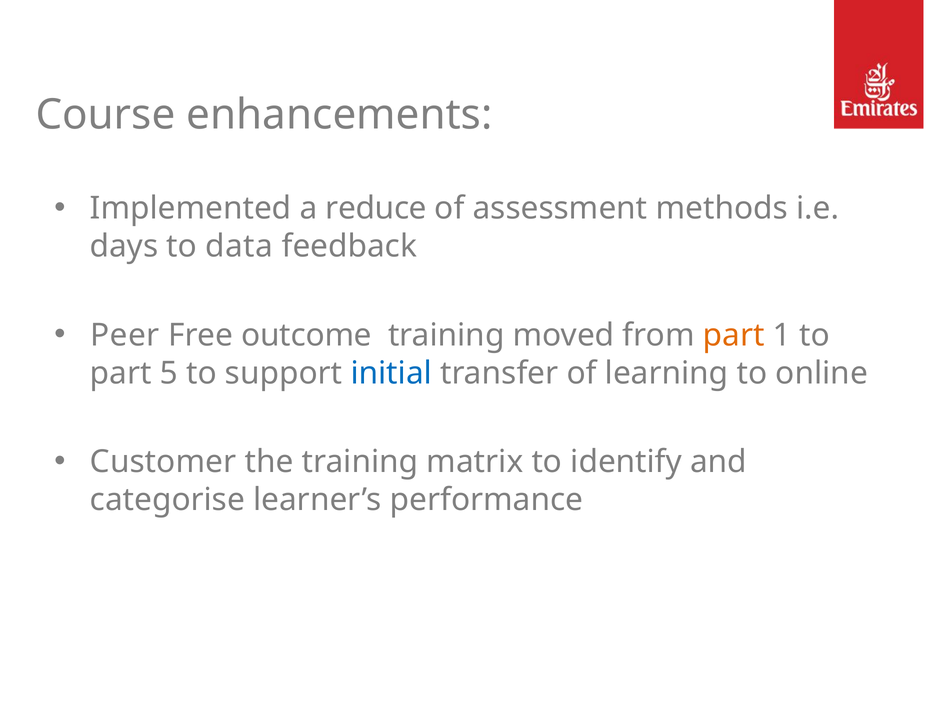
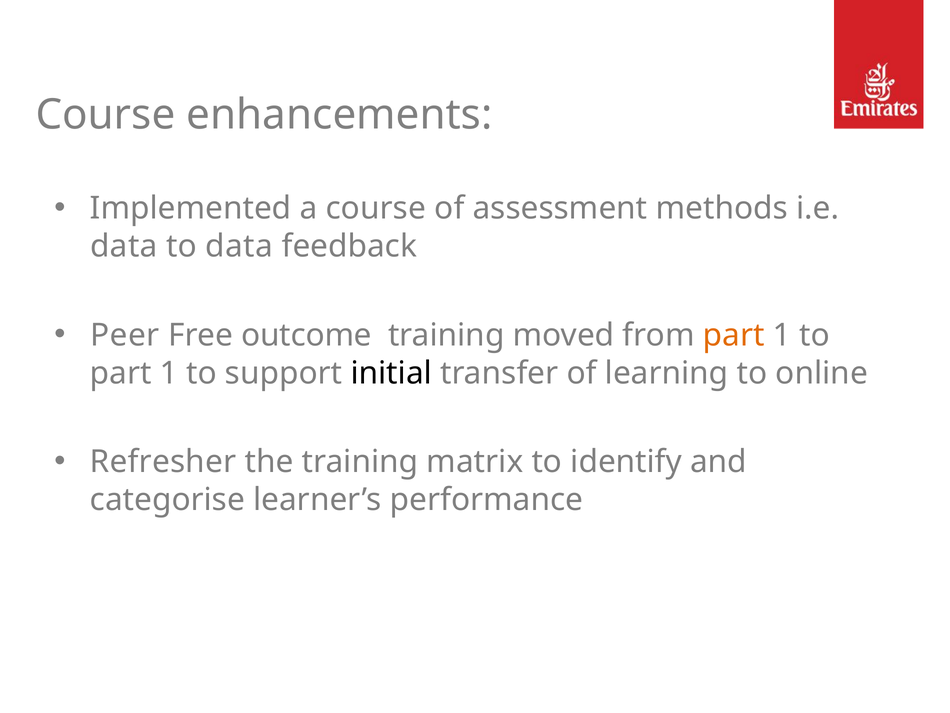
a reduce: reduce -> course
days at (124, 246): days -> data
5 at (169, 373): 5 -> 1
initial colour: blue -> black
Customer: Customer -> Refresher
